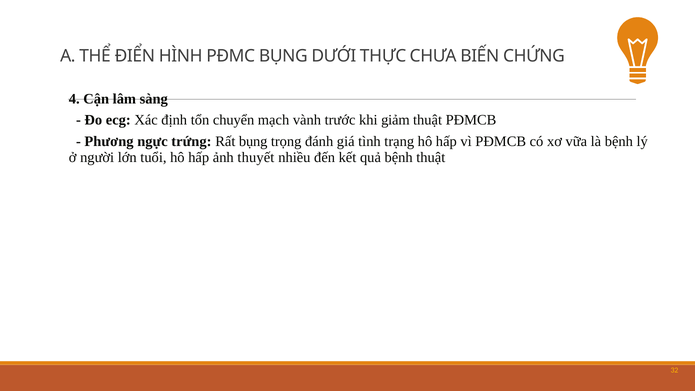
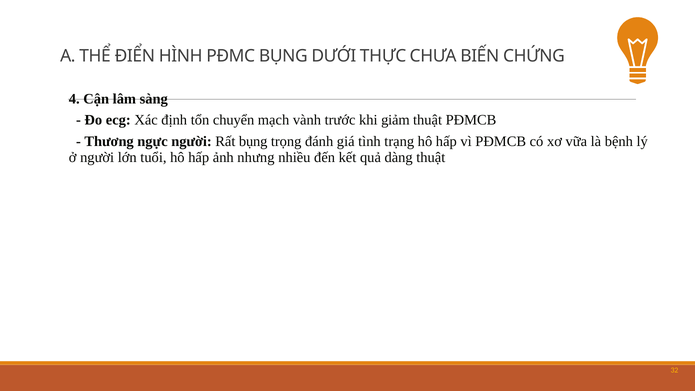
Phương: Phương -> Thương
ngực trứng: trứng -> người
thuyết: thuyết -> nhưng
quả bệnh: bệnh -> dàng
